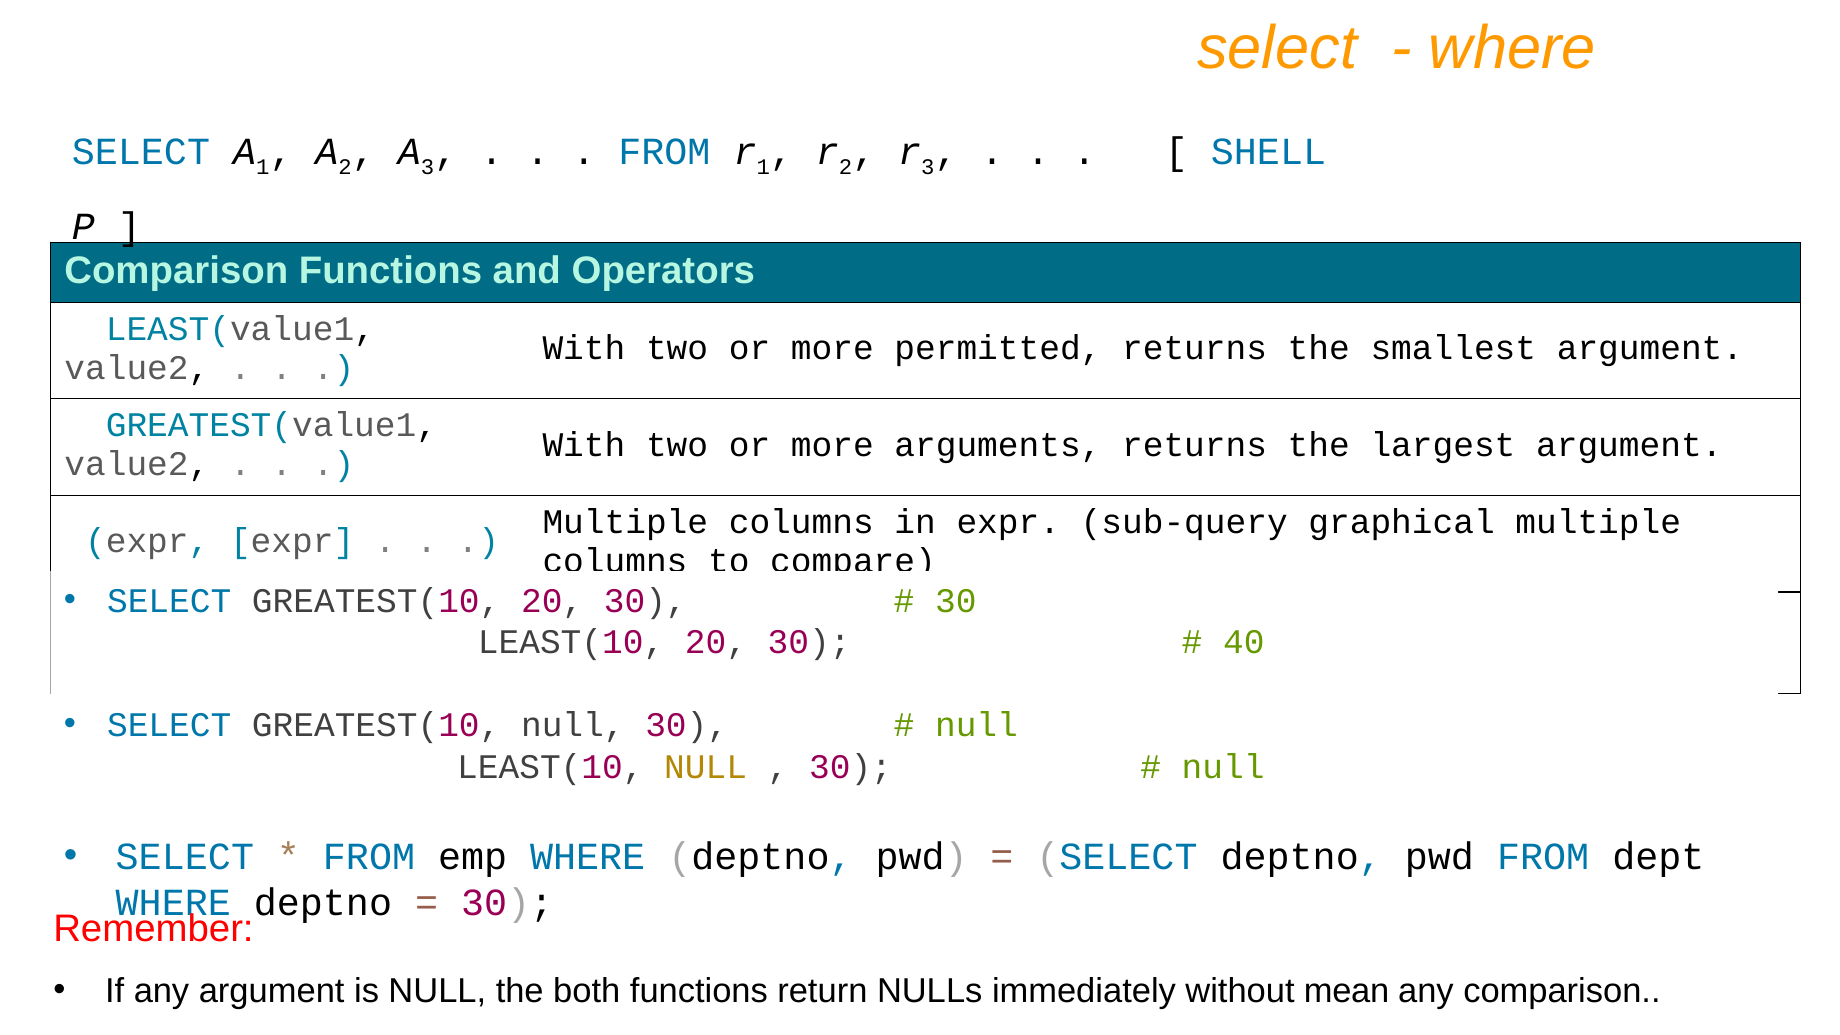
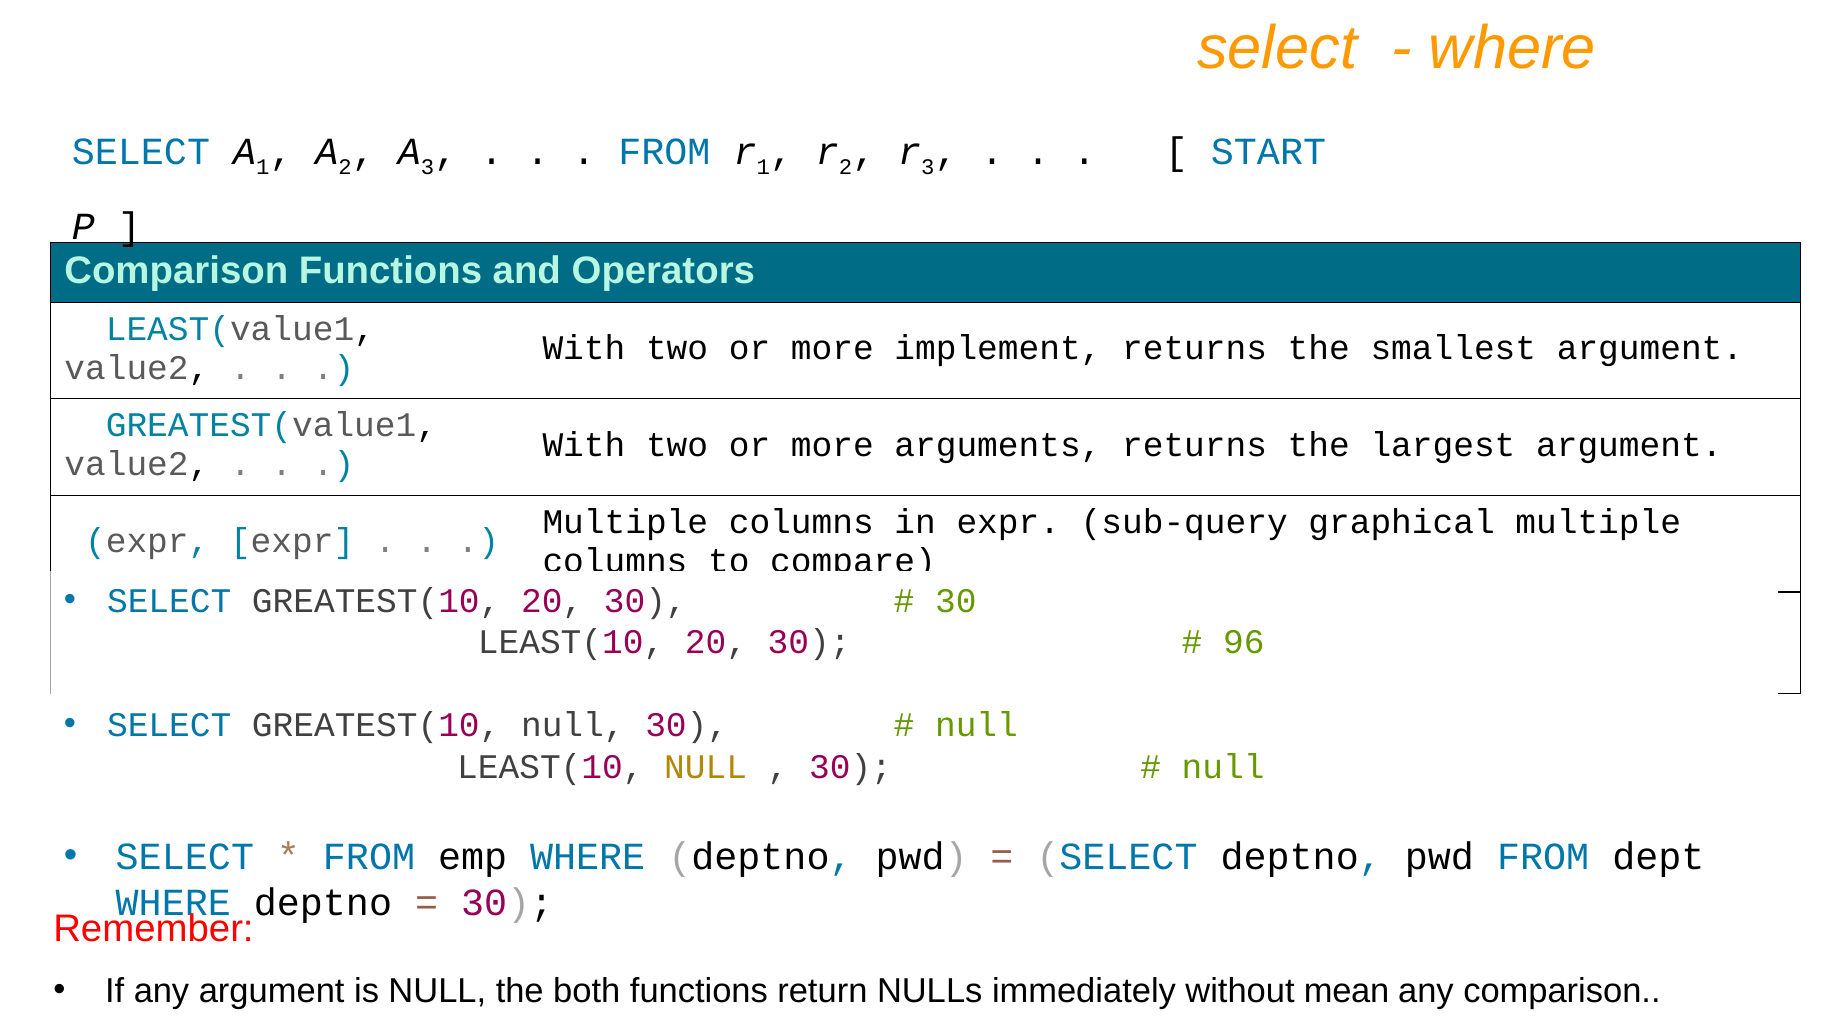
SHELL: SHELL -> START
permitted: permitted -> implement
40: 40 -> 96
